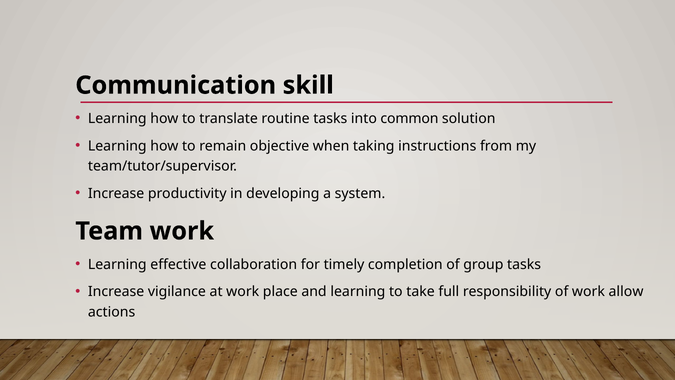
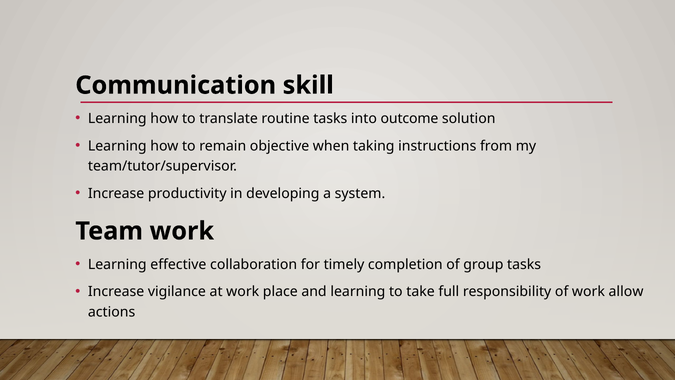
common: common -> outcome
